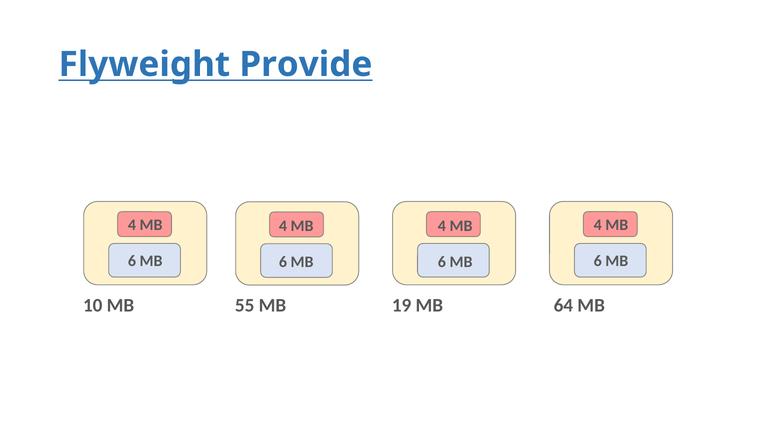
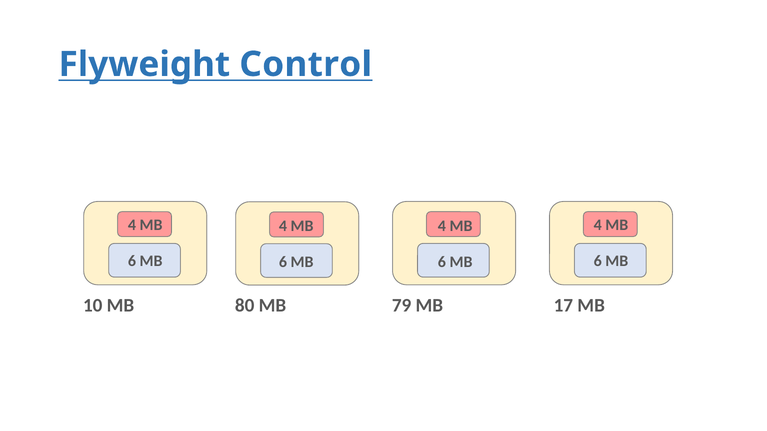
Provide: Provide -> Control
55: 55 -> 80
19: 19 -> 79
64: 64 -> 17
